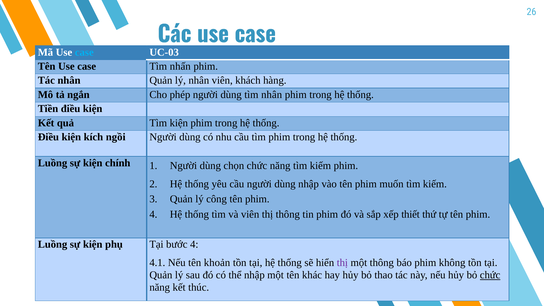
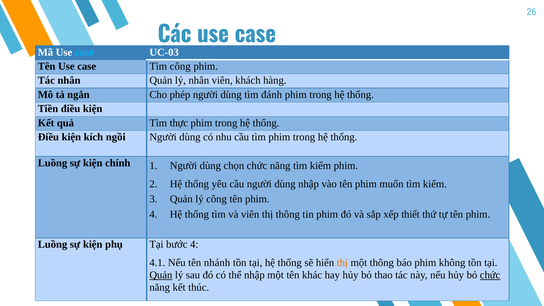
Tìm nhấn: nhấn -> công
tìm nhân: nhân -> đánh
Tìm kiện: kiện -> thực
khoản: khoản -> nhánh
thị at (342, 263) colour: purple -> orange
Quản at (161, 275) underline: none -> present
